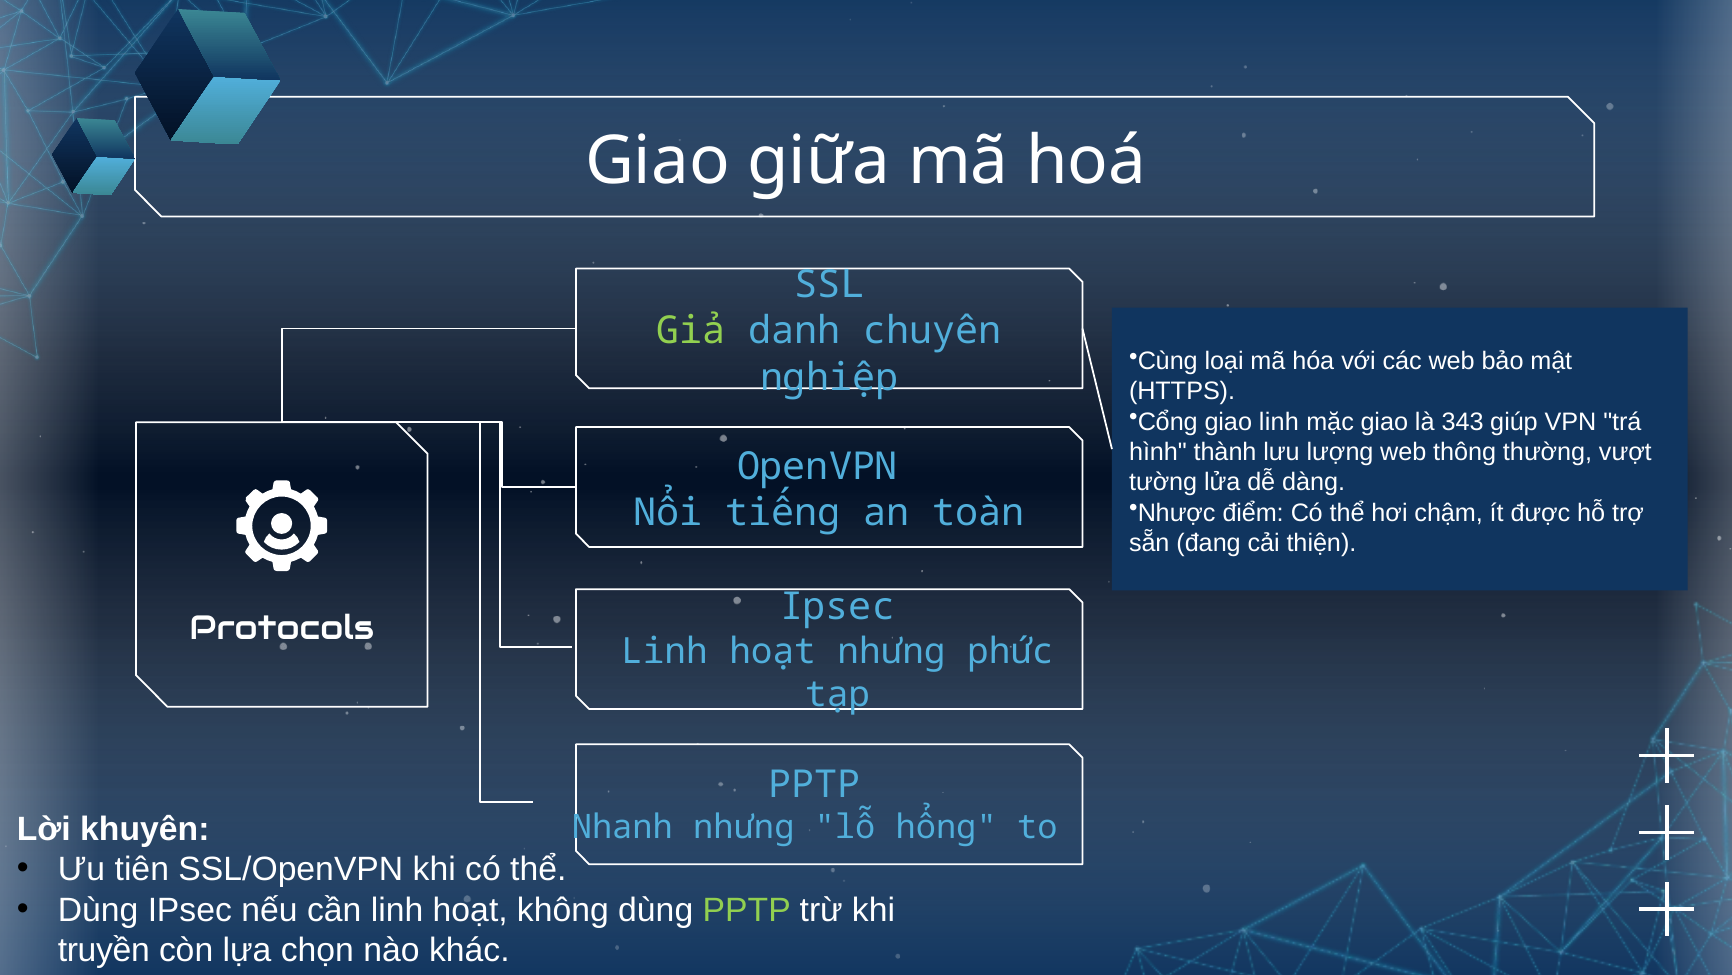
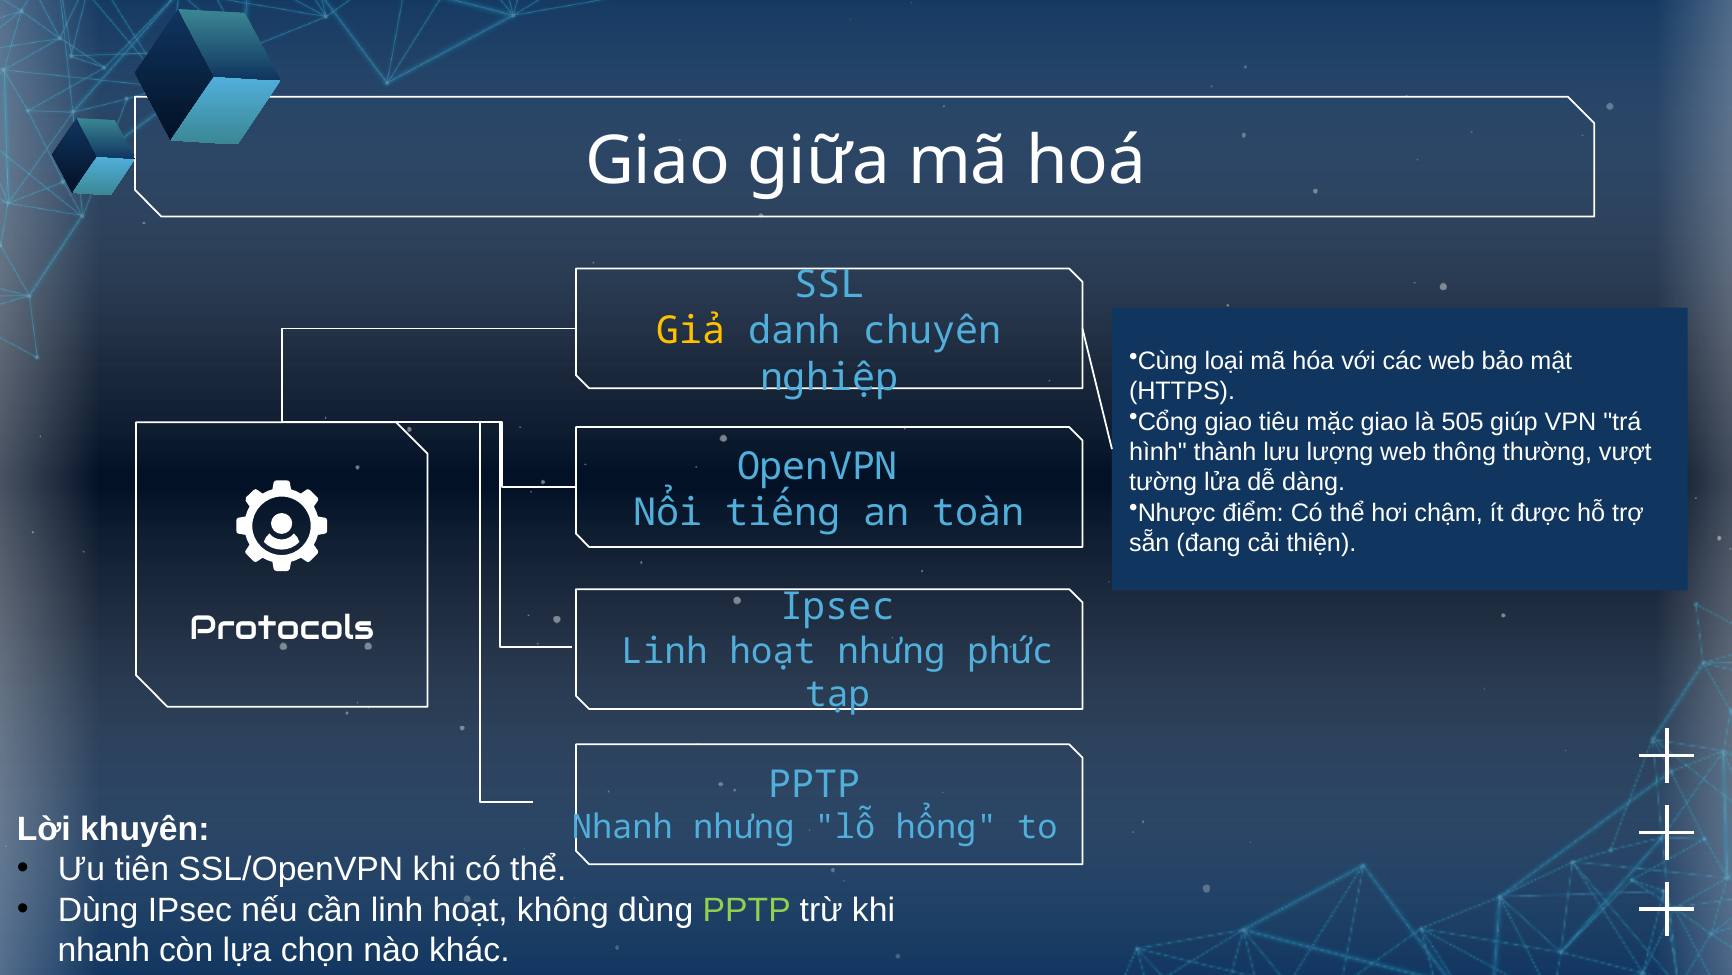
Giả colour: light green -> yellow
giao linh: linh -> tiêu
343: 343 -> 505
truyền at (104, 950): truyền -> nhanh
